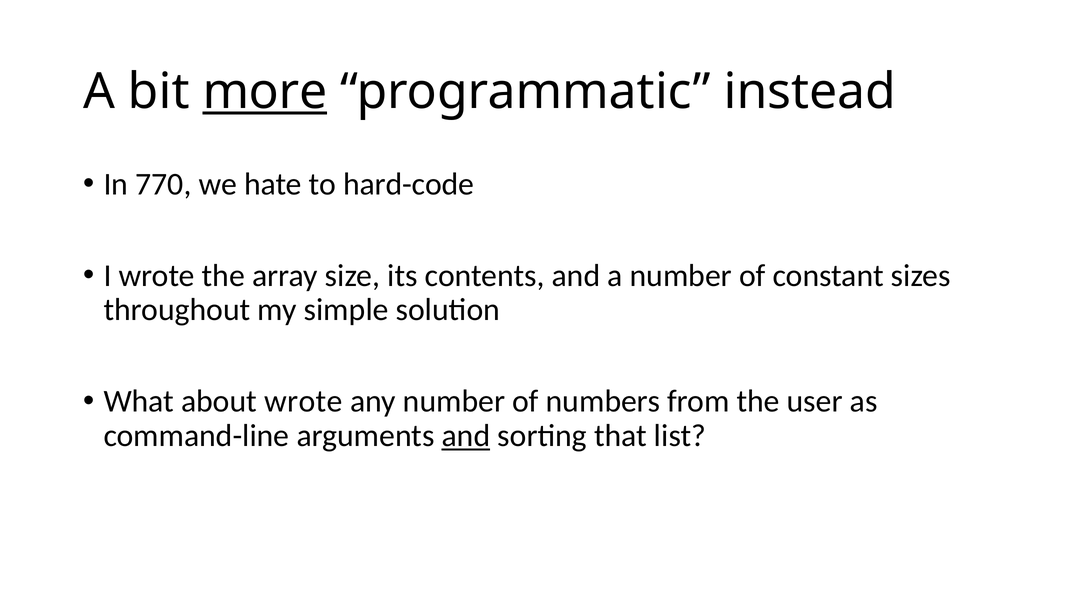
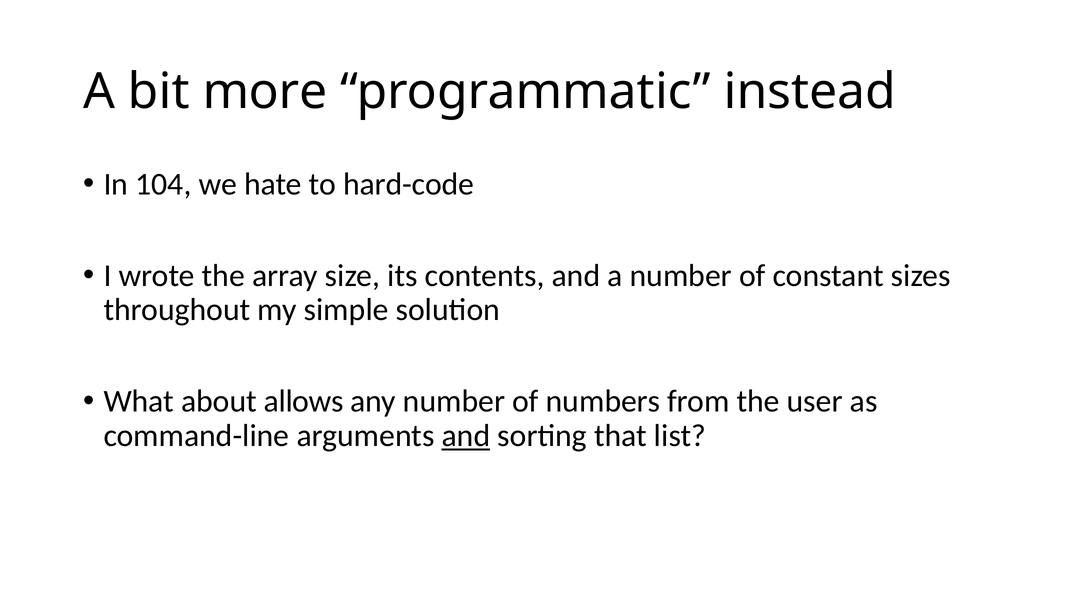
more underline: present -> none
770: 770 -> 104
about wrote: wrote -> allows
